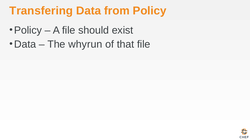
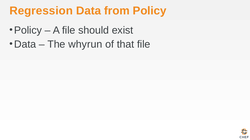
Transfering: Transfering -> Regression
